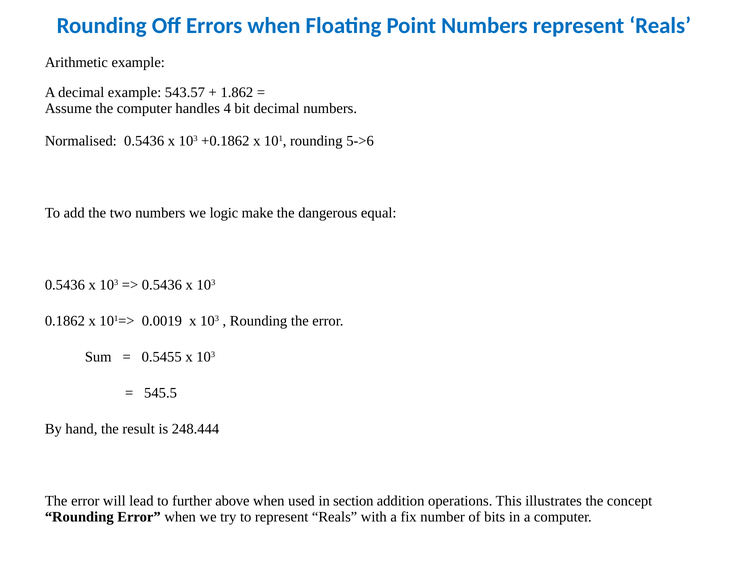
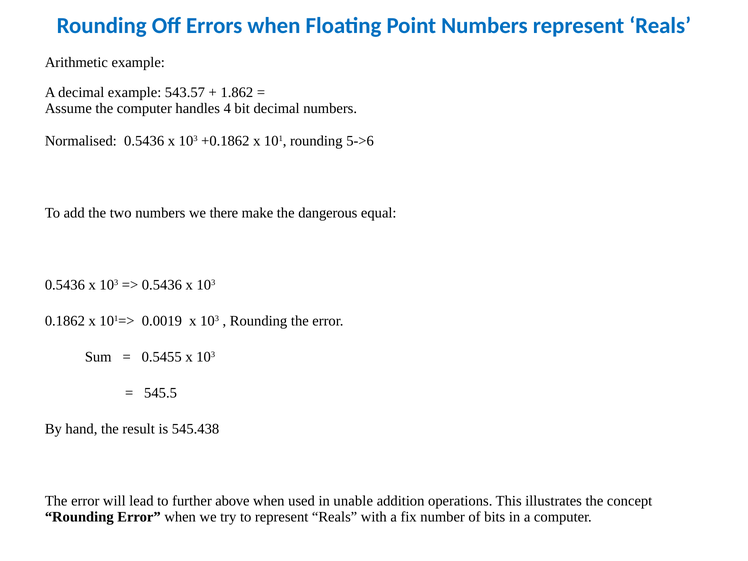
logic: logic -> there
248.444: 248.444 -> 545.438
section: section -> unable
